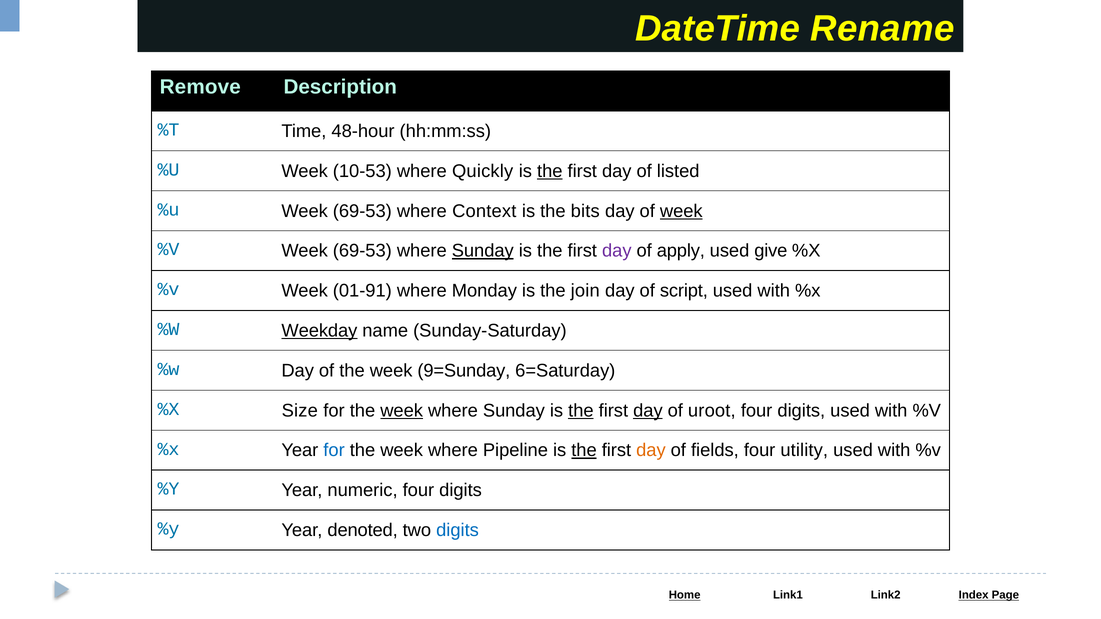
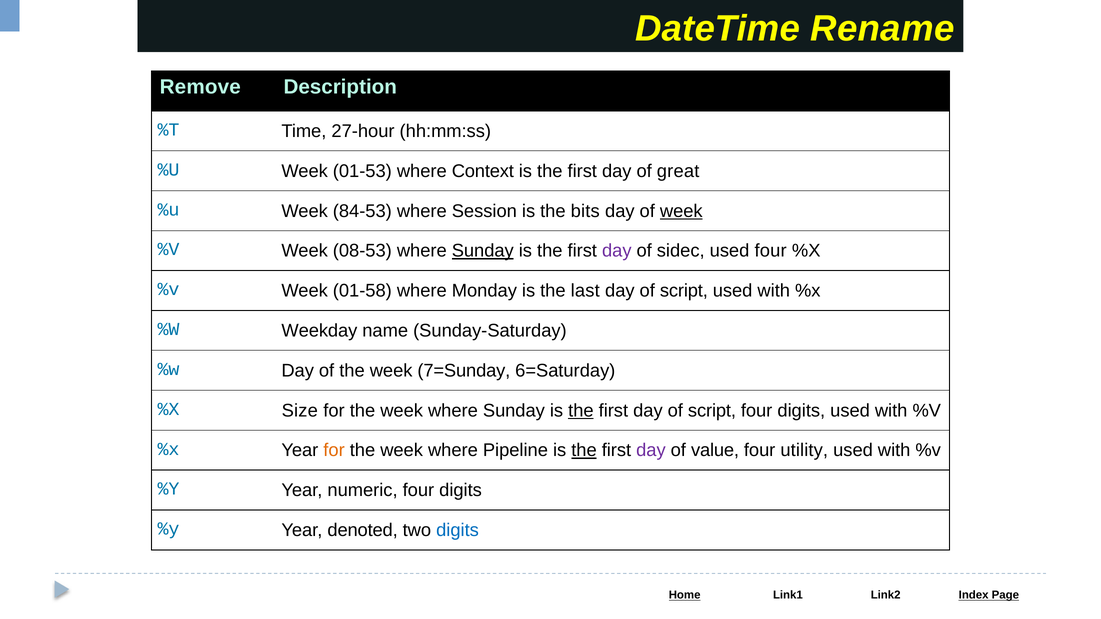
48-hour: 48-hour -> 27-hour
10-53: 10-53 -> 01-53
Quickly: Quickly -> Context
the at (550, 171) underline: present -> none
listed: listed -> great
%u Week 69-53: 69-53 -> 84-53
Context: Context -> Session
%V Week 69-53: 69-53 -> 08-53
apply: apply -> sidec
used give: give -> four
01-91: 01-91 -> 01-58
join: join -> last
Weekday underline: present -> none
9=Sunday: 9=Sunday -> 7=Sunday
week at (402, 411) underline: present -> none
day at (648, 411) underline: present -> none
uroot at (712, 411): uroot -> script
for at (334, 451) colour: blue -> orange
day at (651, 451) colour: orange -> purple
fields: fields -> value
